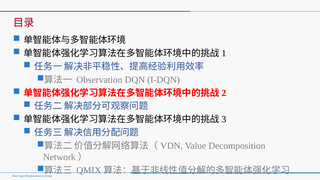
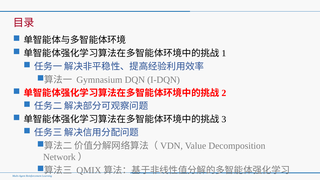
Observation: Observation -> Gymnasium
